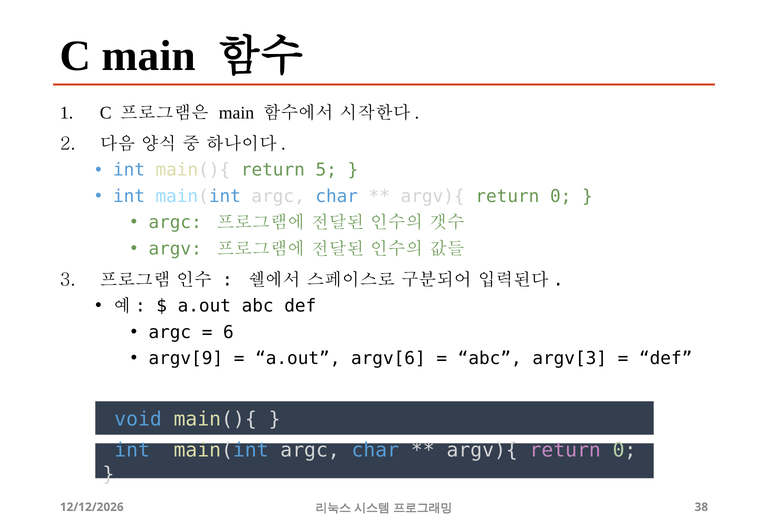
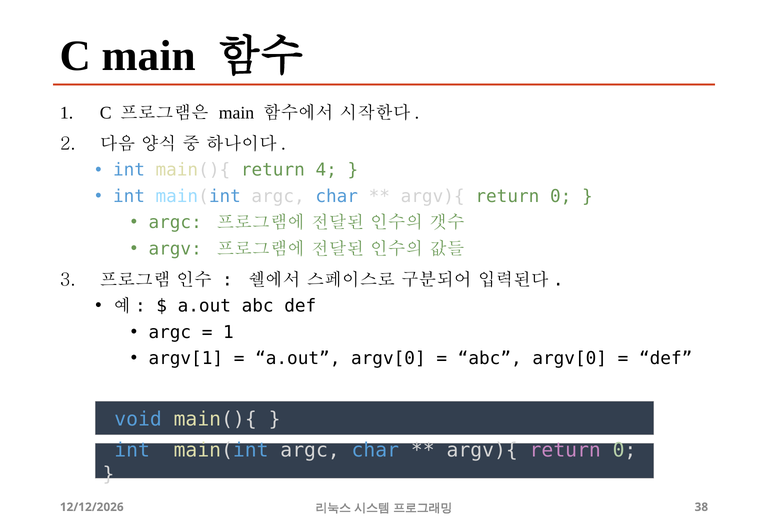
5: 5 -> 4
6 at (228, 332): 6 -> 1
argv[9: argv[9 -> argv[1
a.out argv[6: argv[6 -> argv[0
abc argv[3: argv[3 -> argv[0
